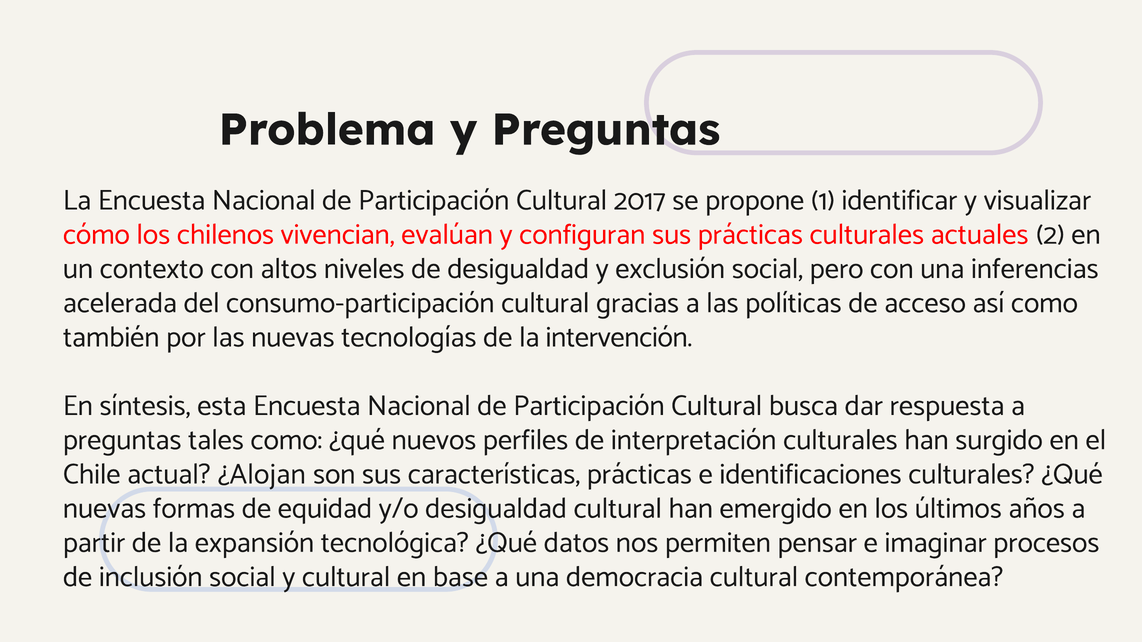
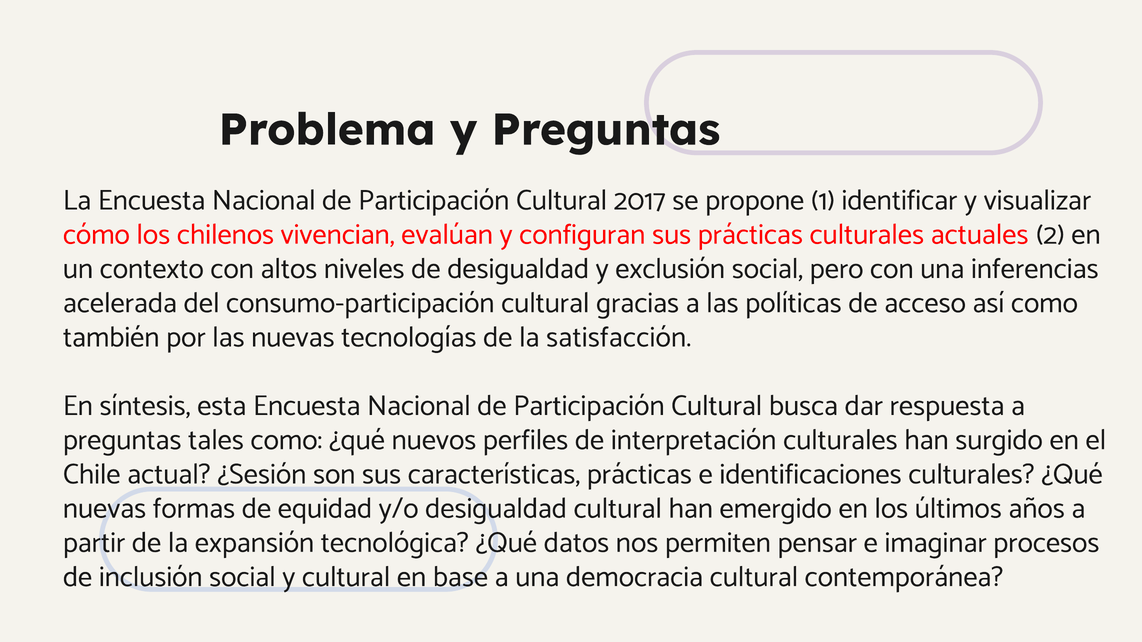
intervención: intervención -> satisfacción
¿Alojan: ¿Alojan -> ¿Sesión
